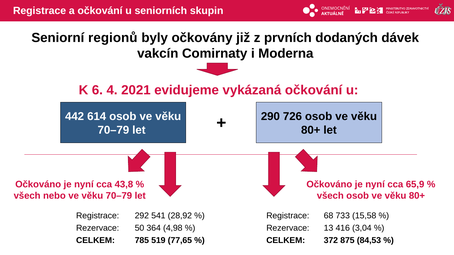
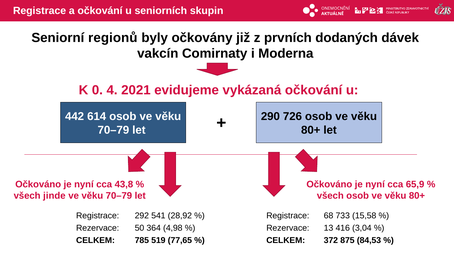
6: 6 -> 0
nebo: nebo -> jinde
